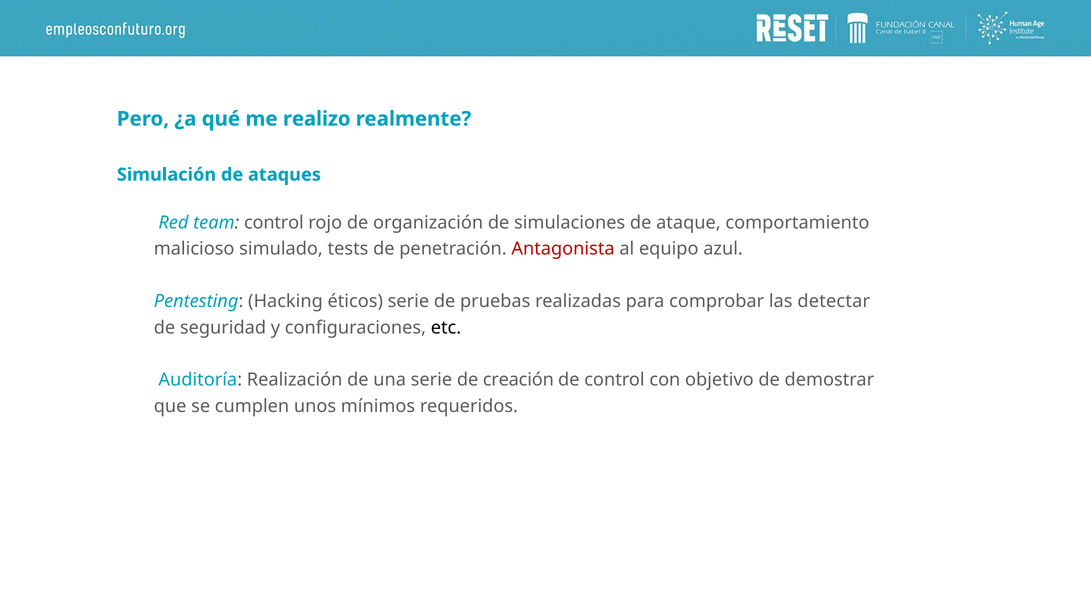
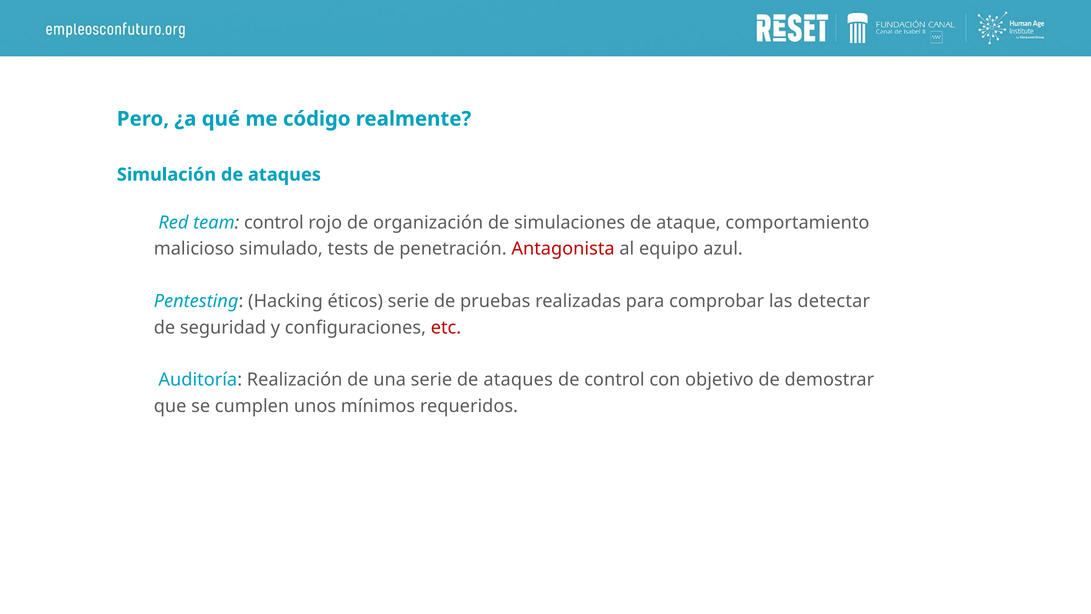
realizo: realizo -> código
etc colour: black -> red
serie de creación: creación -> ataques
